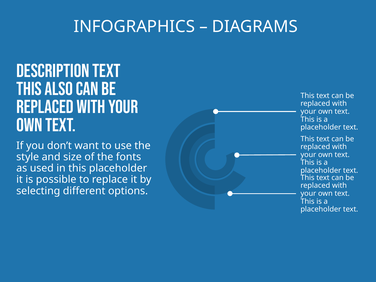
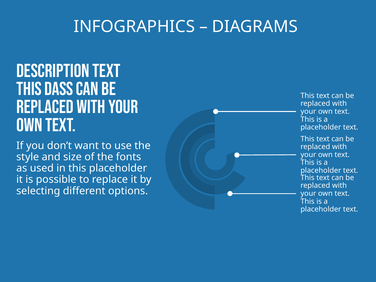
also: also -> dass
